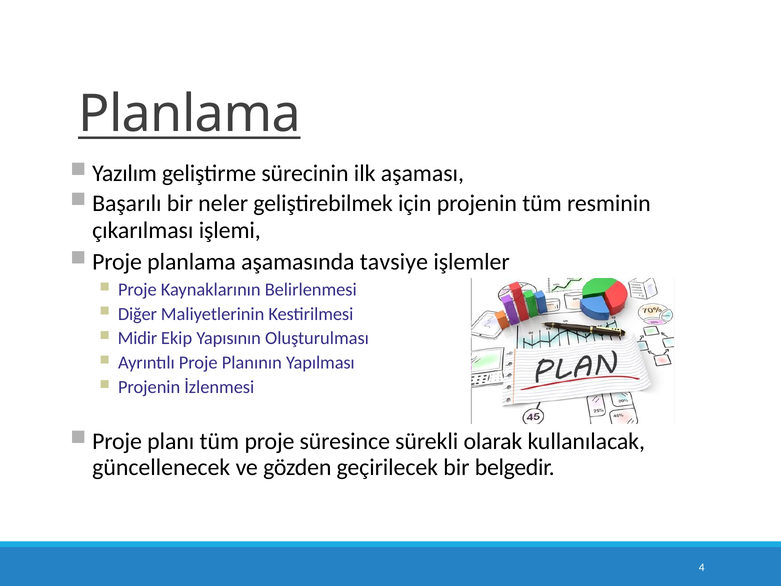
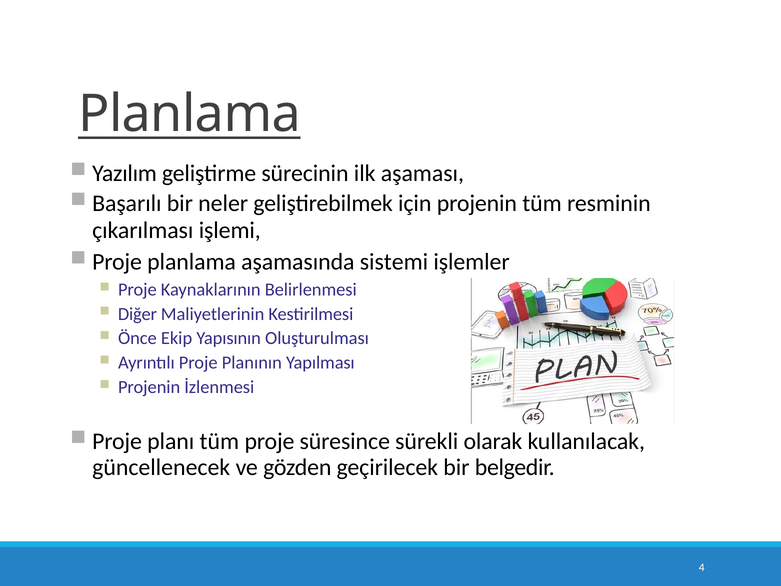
tavsiye: tavsiye -> sistemi
Midir: Midir -> Önce
